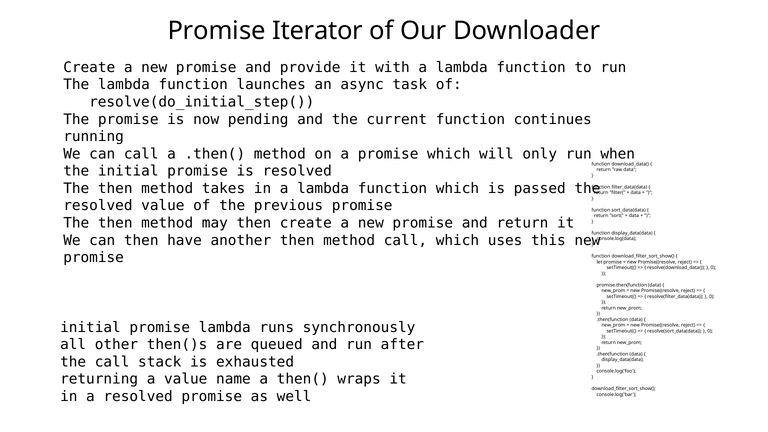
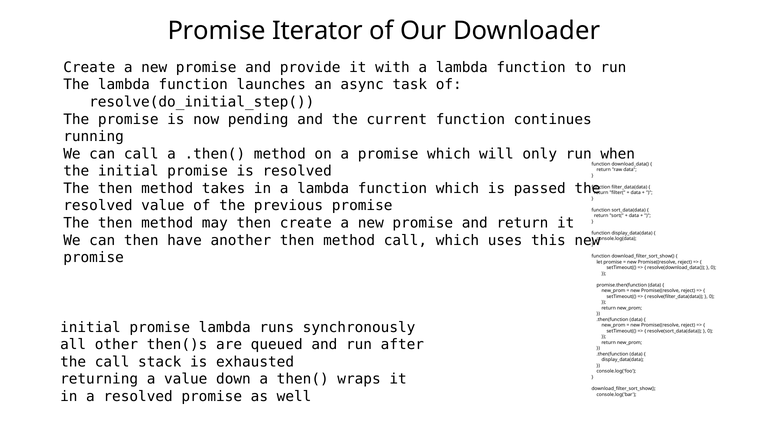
name: name -> down
